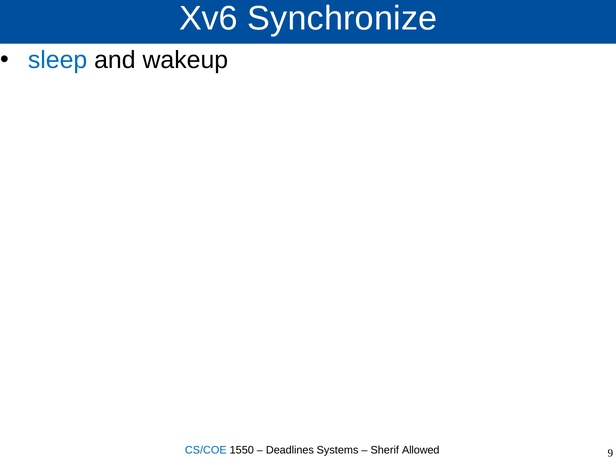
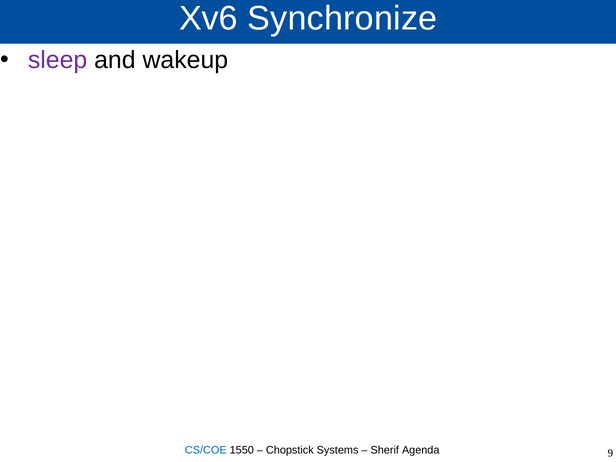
sleep colour: blue -> purple
Deadlines: Deadlines -> Chopstick
Allowed: Allowed -> Agenda
